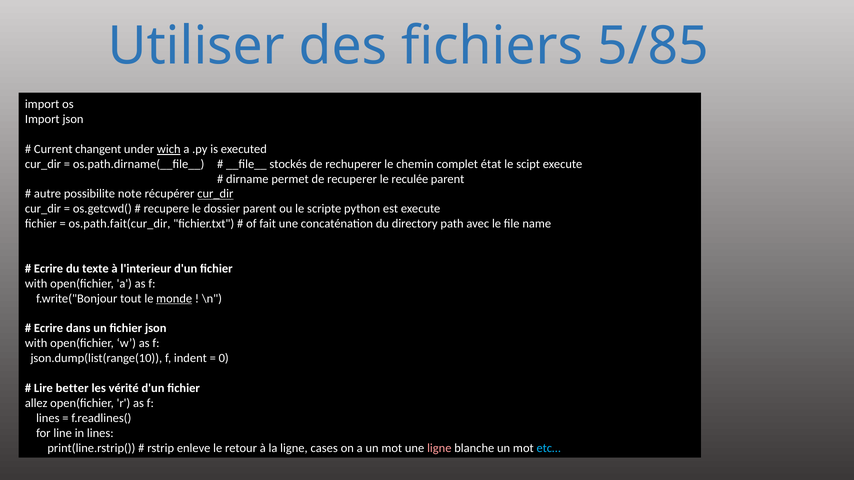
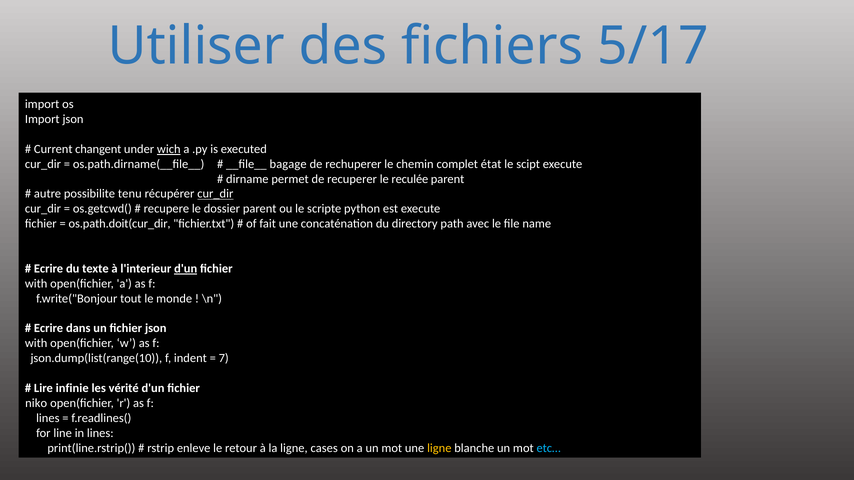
5/85: 5/85 -> 5/17
stockés: stockés -> bagage
note: note -> tenu
os.path.fait(cur_dir: os.path.fait(cur_dir -> os.path.doit(cur_dir
d'un at (186, 269) underline: none -> present
monde underline: present -> none
0: 0 -> 7
better: better -> infinie
allez: allez -> niko
ligne at (439, 448) colour: pink -> yellow
